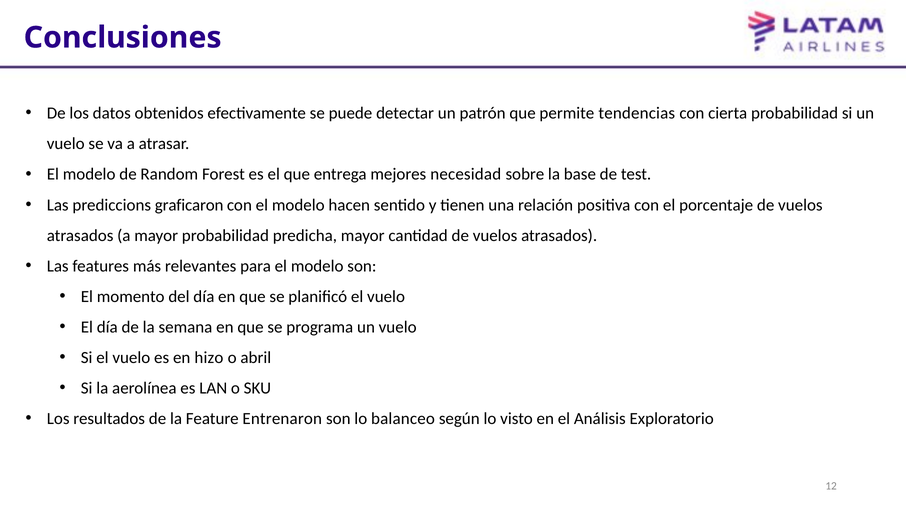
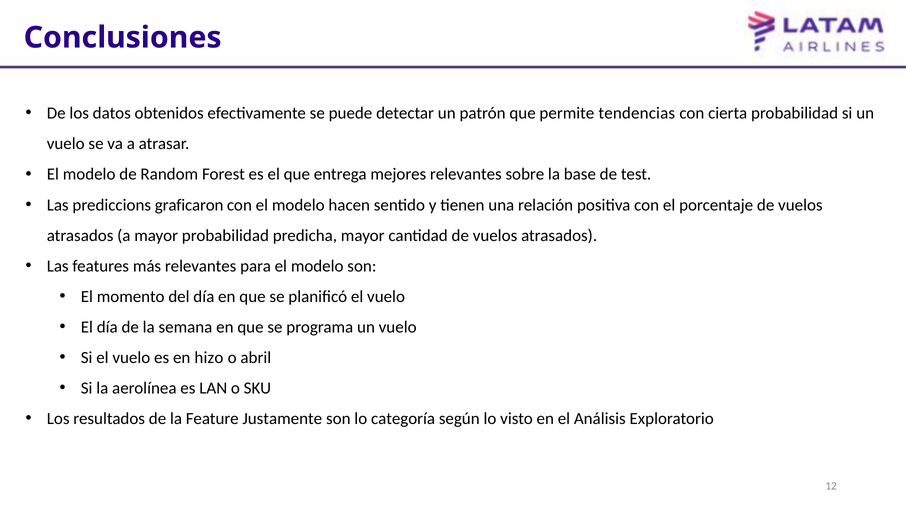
mejores necesidad: necesidad -> relevantes
Entrenaron: Entrenaron -> Justamente
balanceo: balanceo -> categoría
